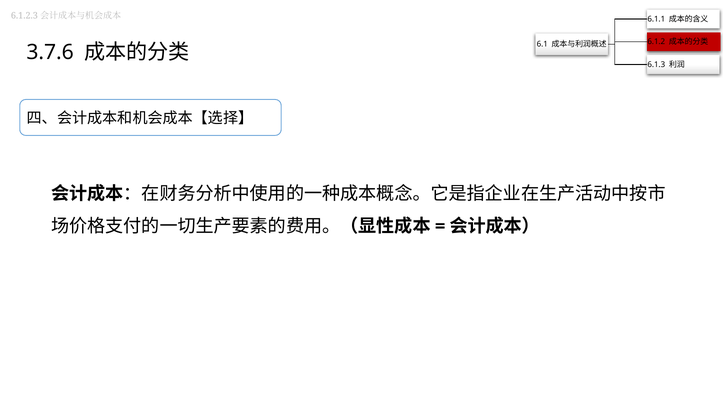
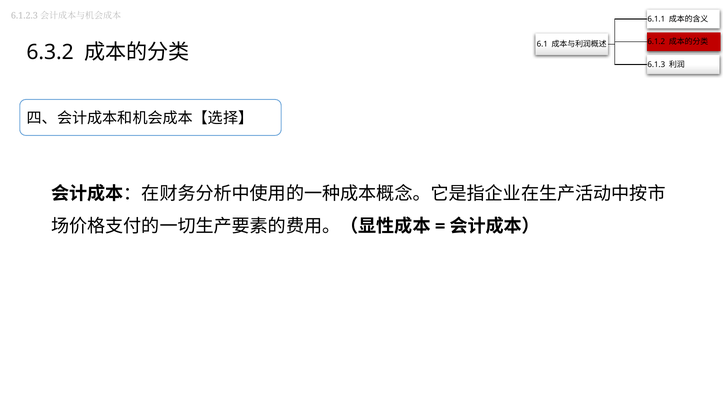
3.7.6: 3.7.6 -> 6.3.2
